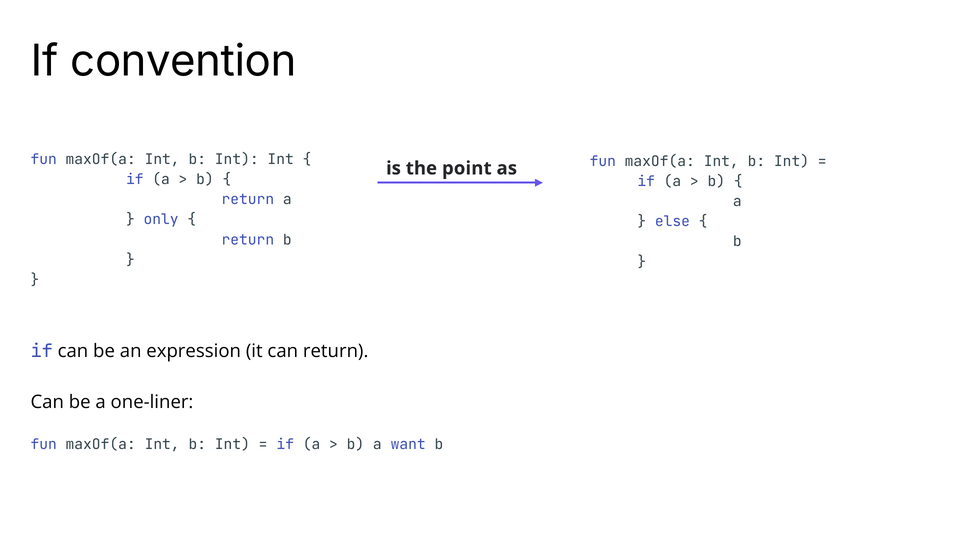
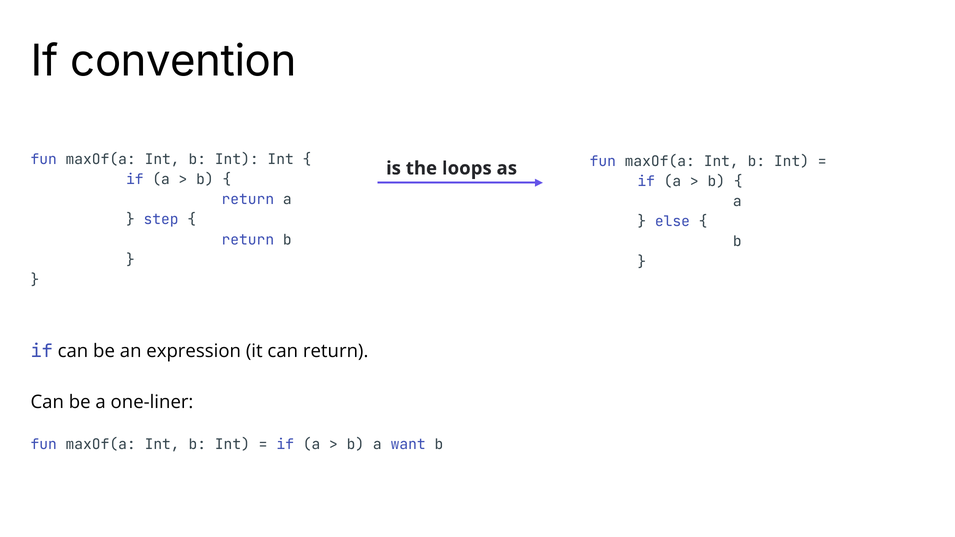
point: point -> loops
only: only -> step
